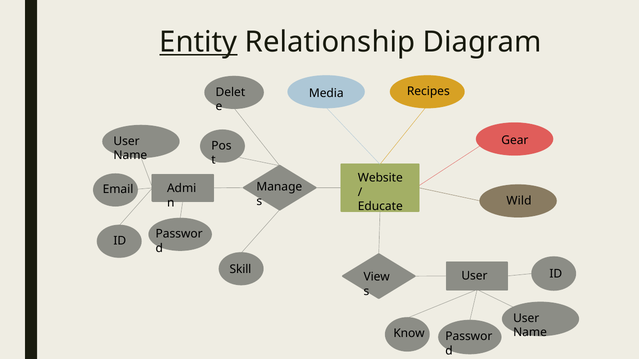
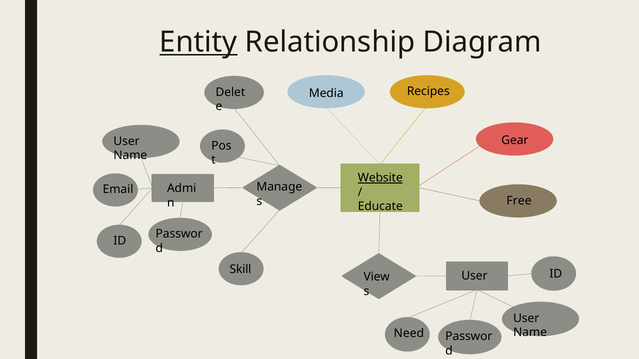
Website underline: none -> present
Wild: Wild -> Free
Know: Know -> Need
